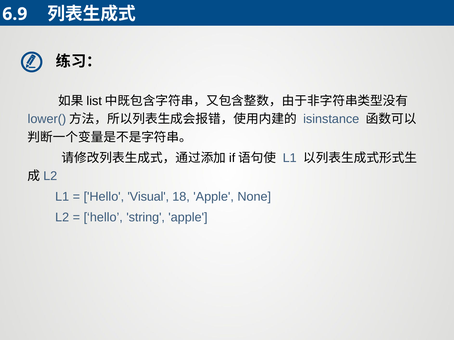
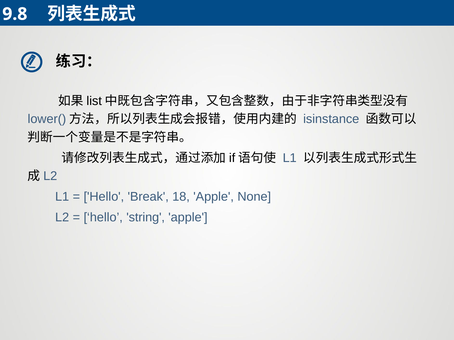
6.9: 6.9 -> 9.8
Visual: Visual -> Break
